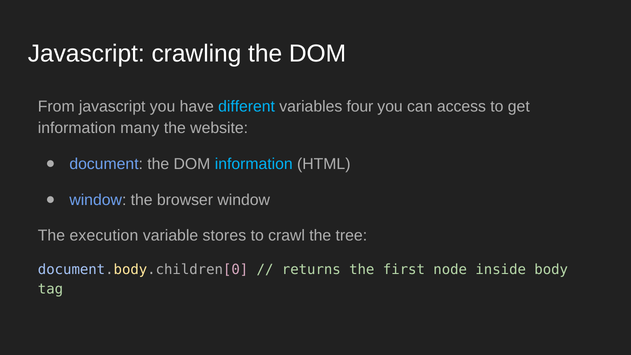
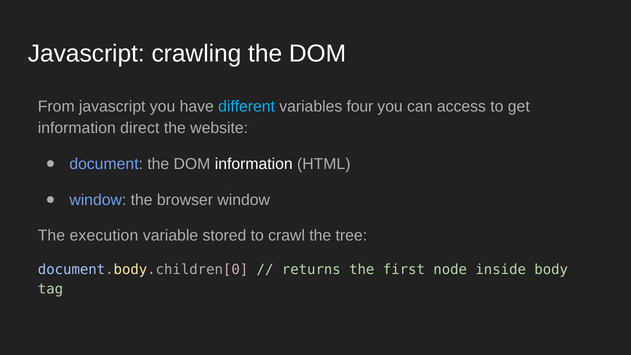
many: many -> direct
information at (254, 164) colour: light blue -> white
stores: stores -> stored
